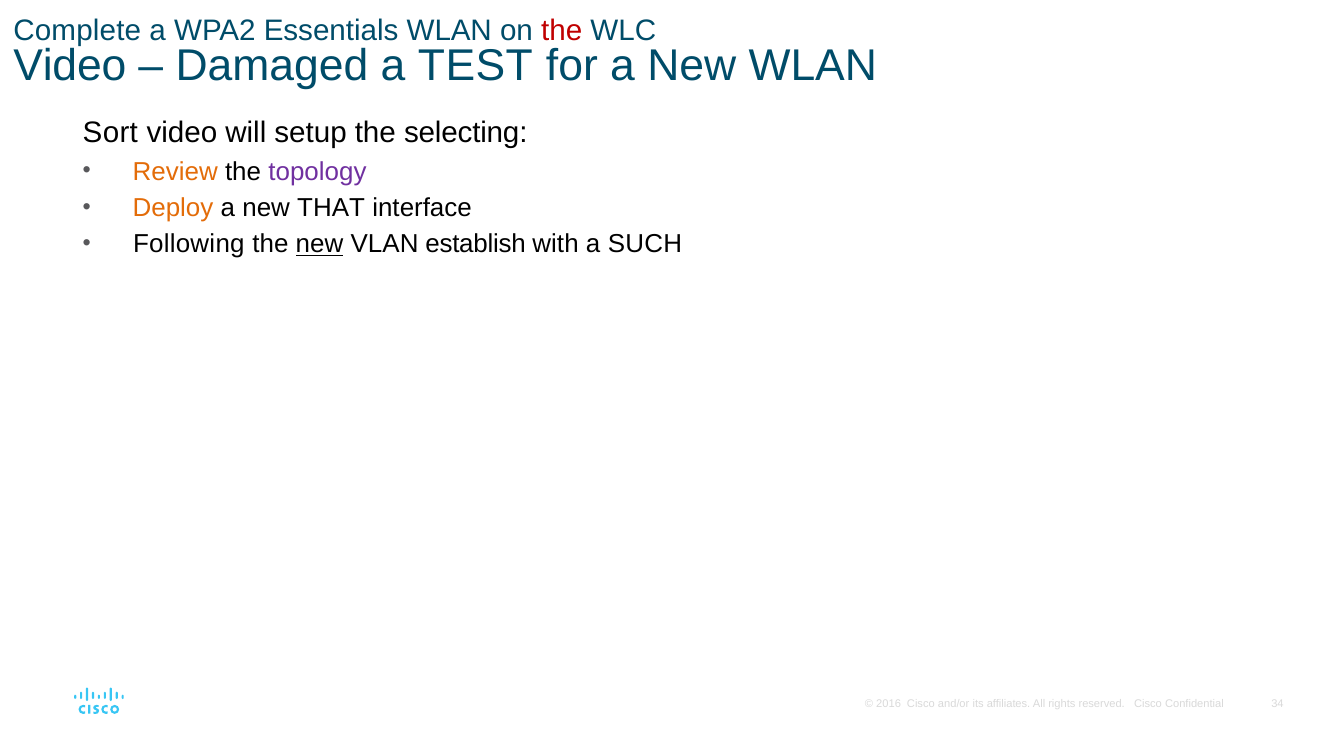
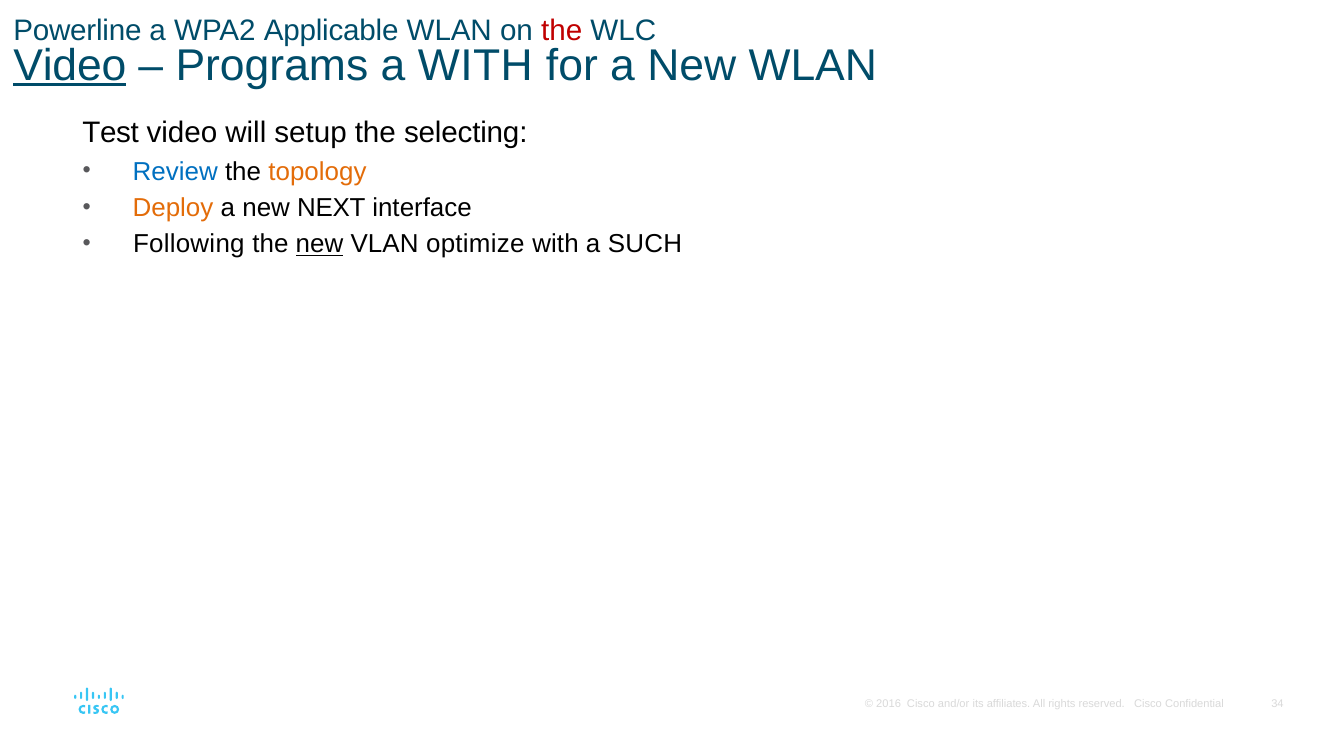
Complete: Complete -> Powerline
Essentials: Essentials -> Applicable
Video at (70, 66) underline: none -> present
Damaged: Damaged -> Programs
a TEST: TEST -> WITH
Sort: Sort -> Test
Review colour: orange -> blue
topology colour: purple -> orange
THAT: THAT -> NEXT
establish: establish -> optimize
